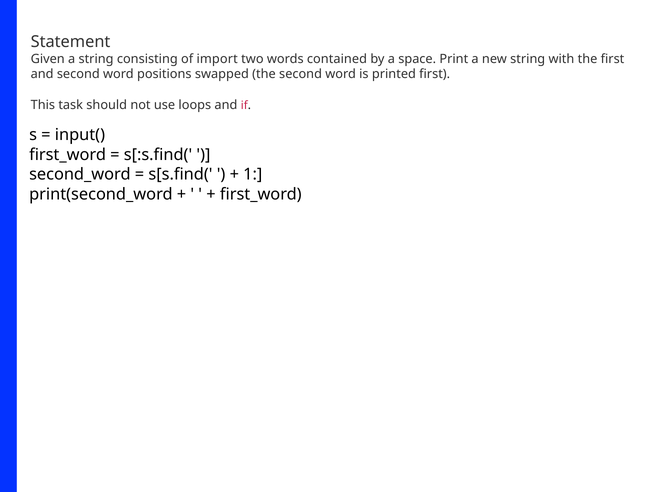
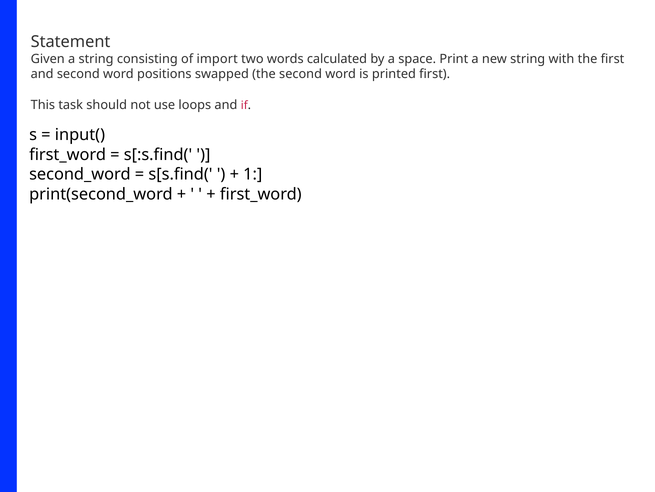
contained: contained -> calculated
